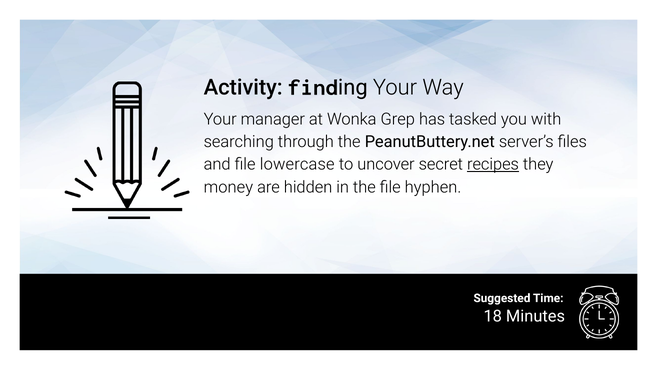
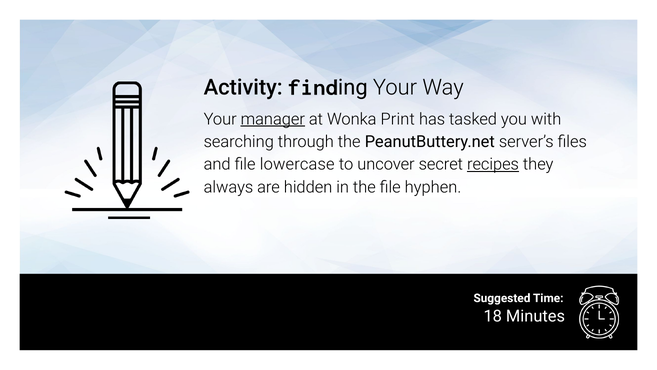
manager underline: none -> present
Grep: Grep -> Print
money: money -> always
